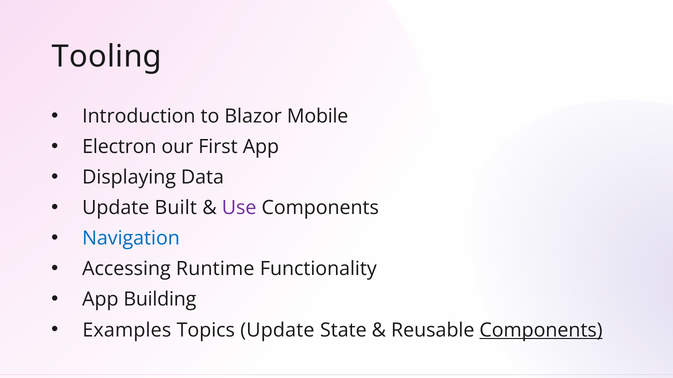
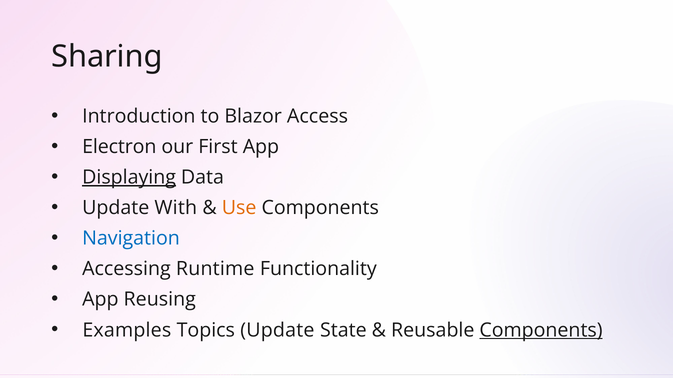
Tooling: Tooling -> Sharing
Mobile: Mobile -> Access
Displaying underline: none -> present
Built: Built -> With
Use colour: purple -> orange
Building: Building -> Reusing
